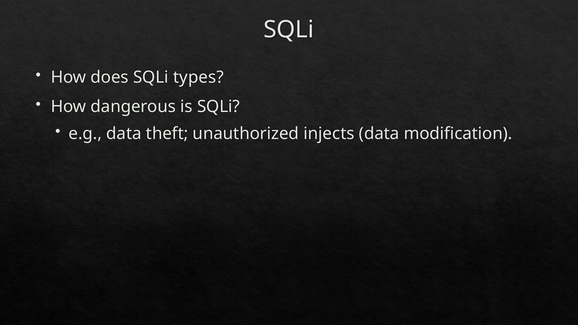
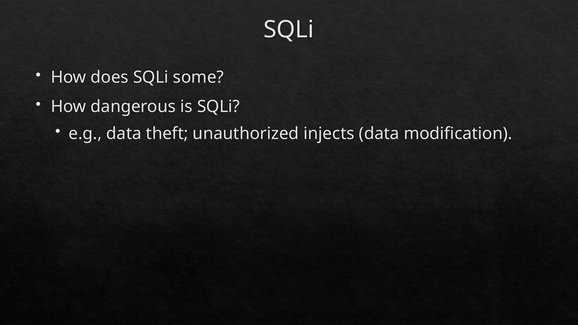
types: types -> some
